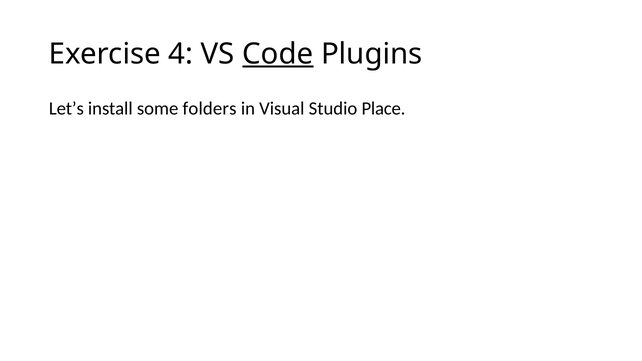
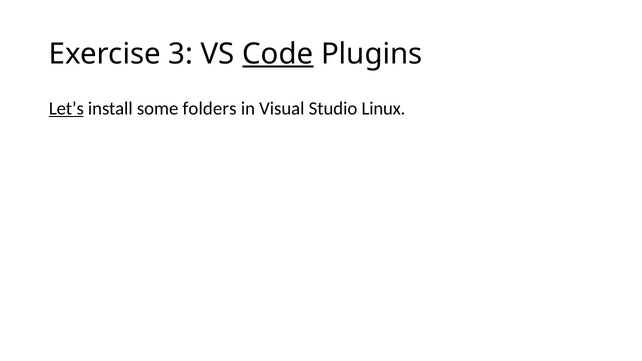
4: 4 -> 3
Let’s underline: none -> present
Place: Place -> Linux
